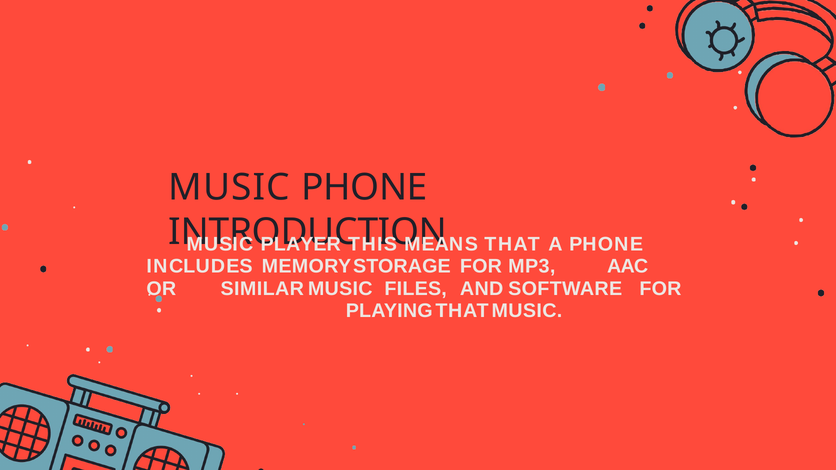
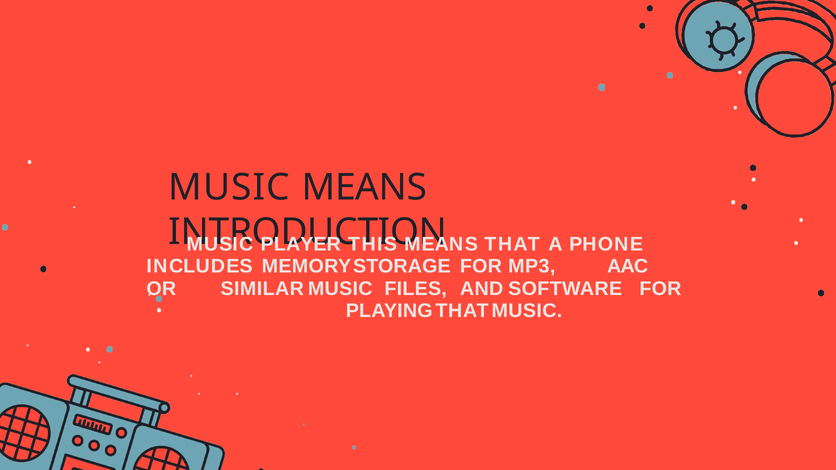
MUSIC PHONE: PHONE -> MEANS
